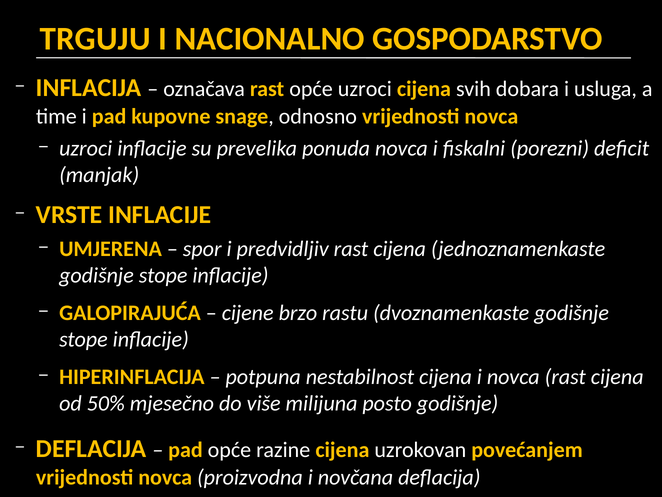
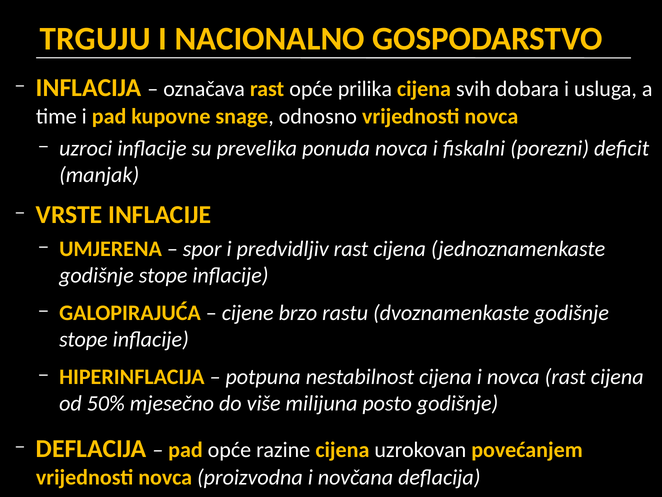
opće uzroci: uzroci -> prilika
